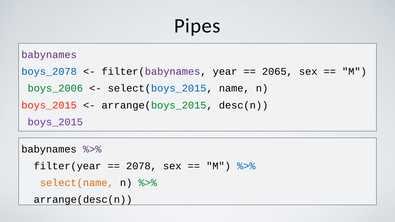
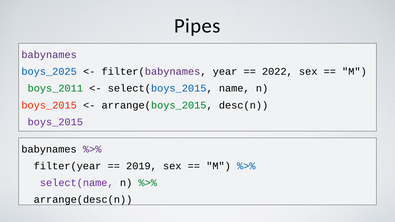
boys_2078: boys_2078 -> boys_2025
2065: 2065 -> 2022
boys_2006: boys_2006 -> boys_2011
2078: 2078 -> 2019
select(name colour: orange -> purple
